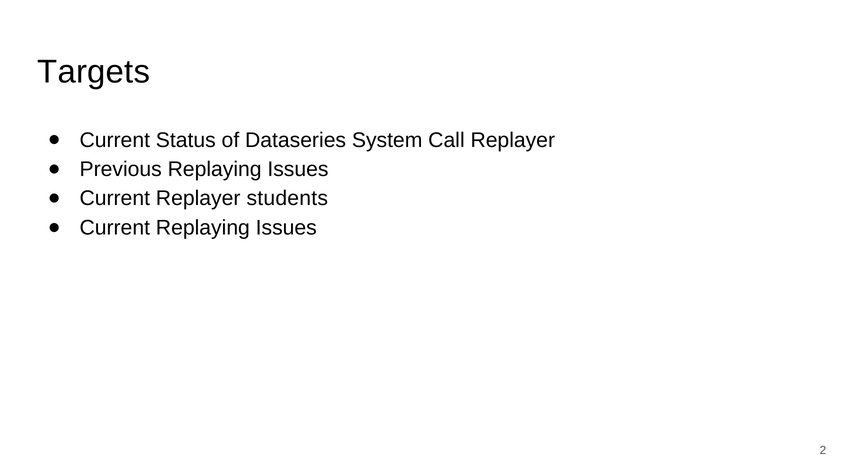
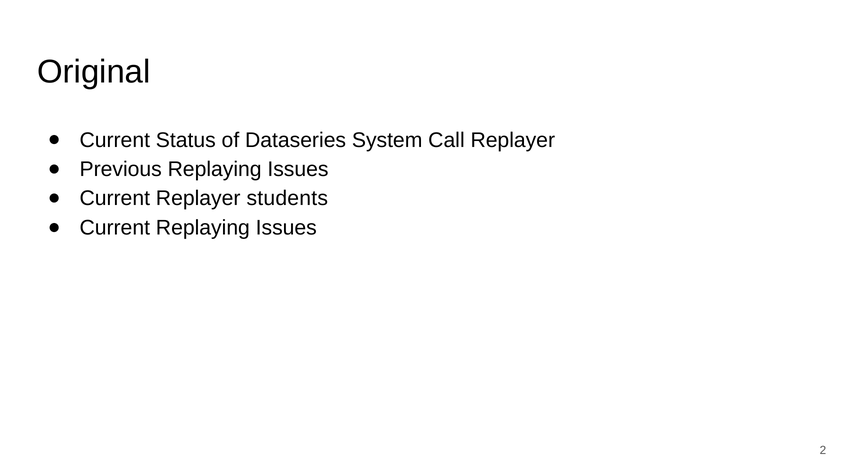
Targets: Targets -> Original
